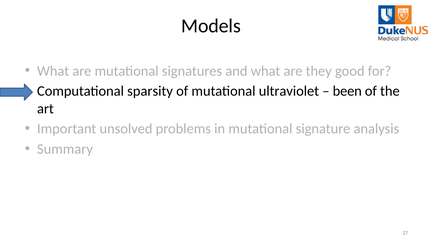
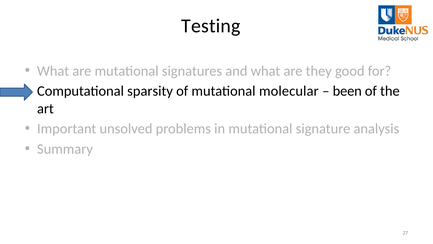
Models: Models -> Testing
ultraviolet: ultraviolet -> molecular
